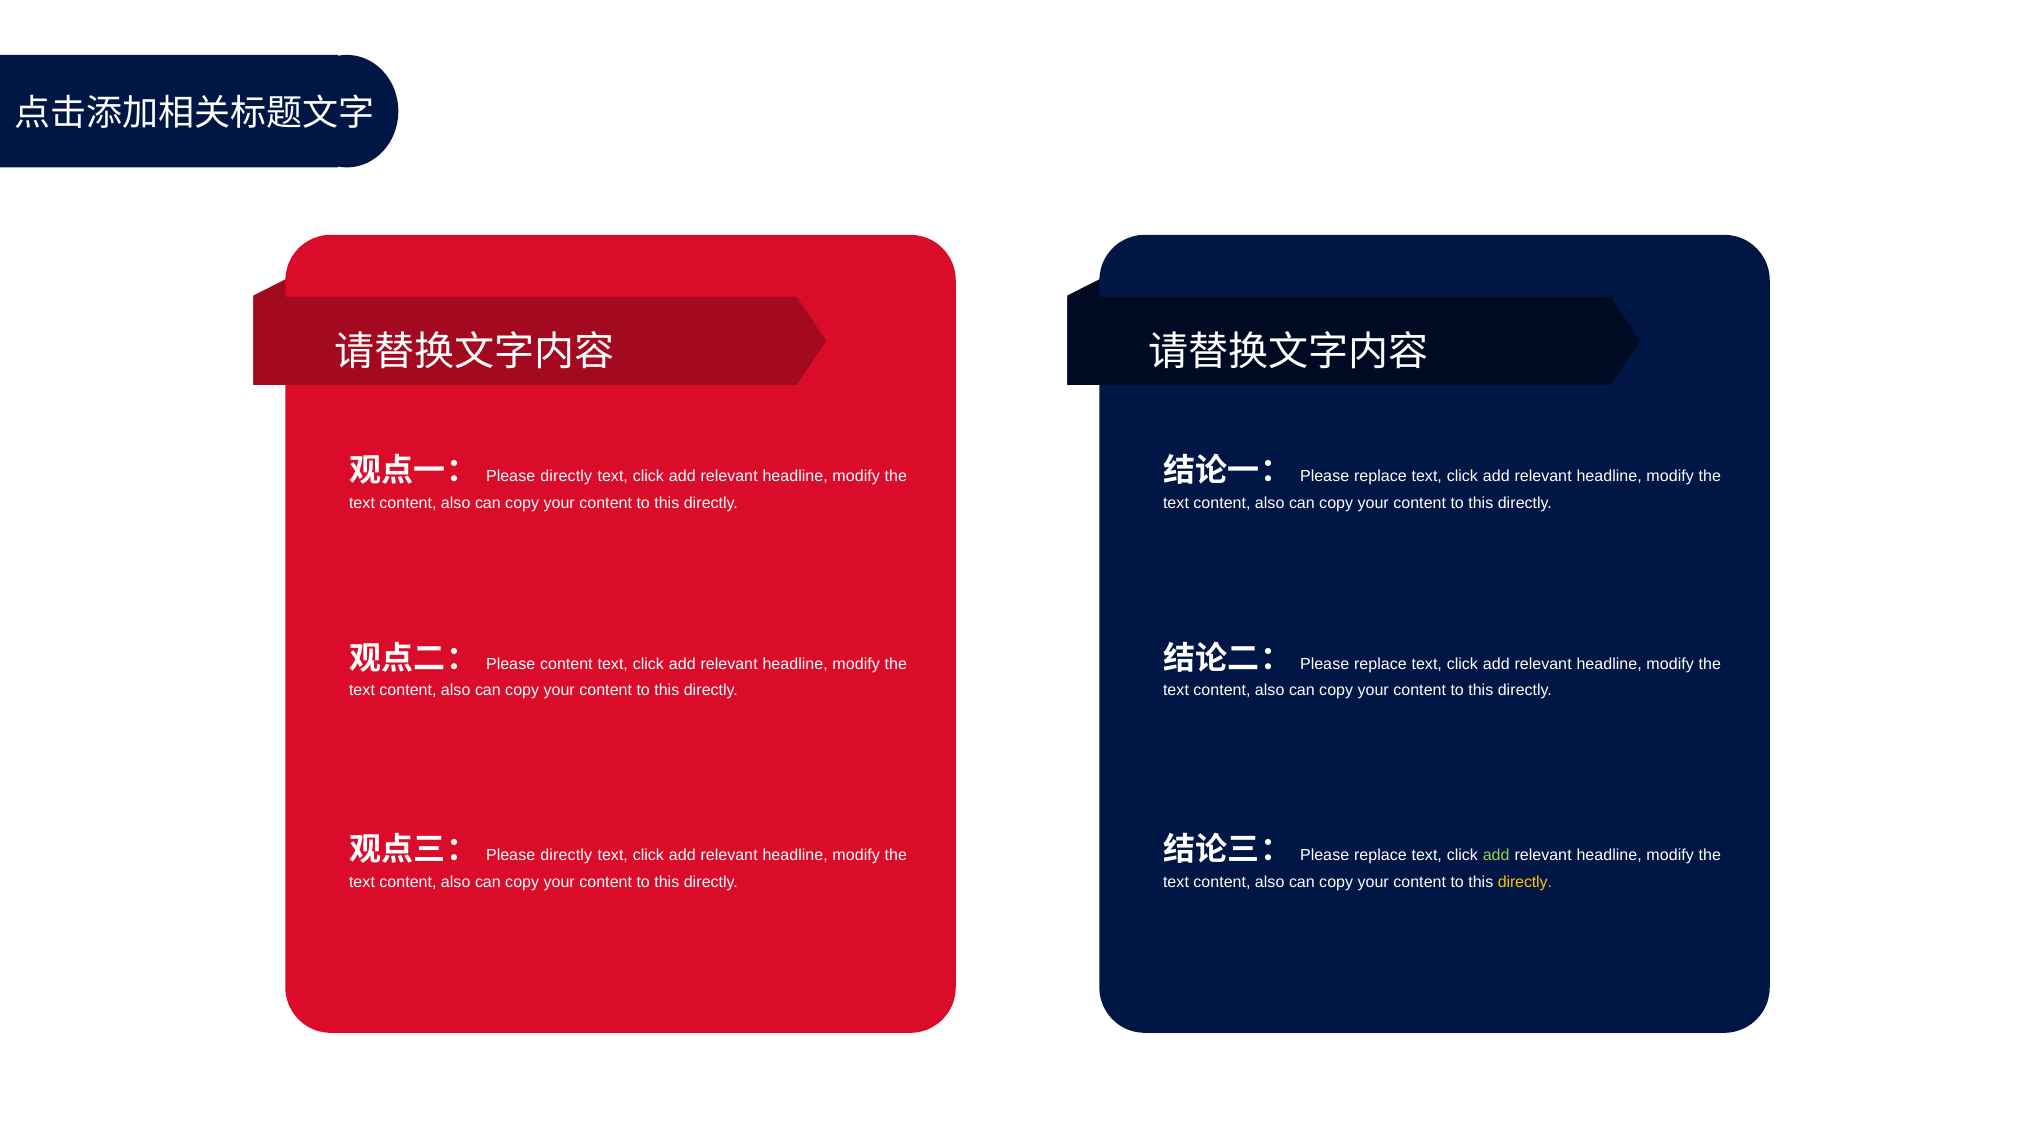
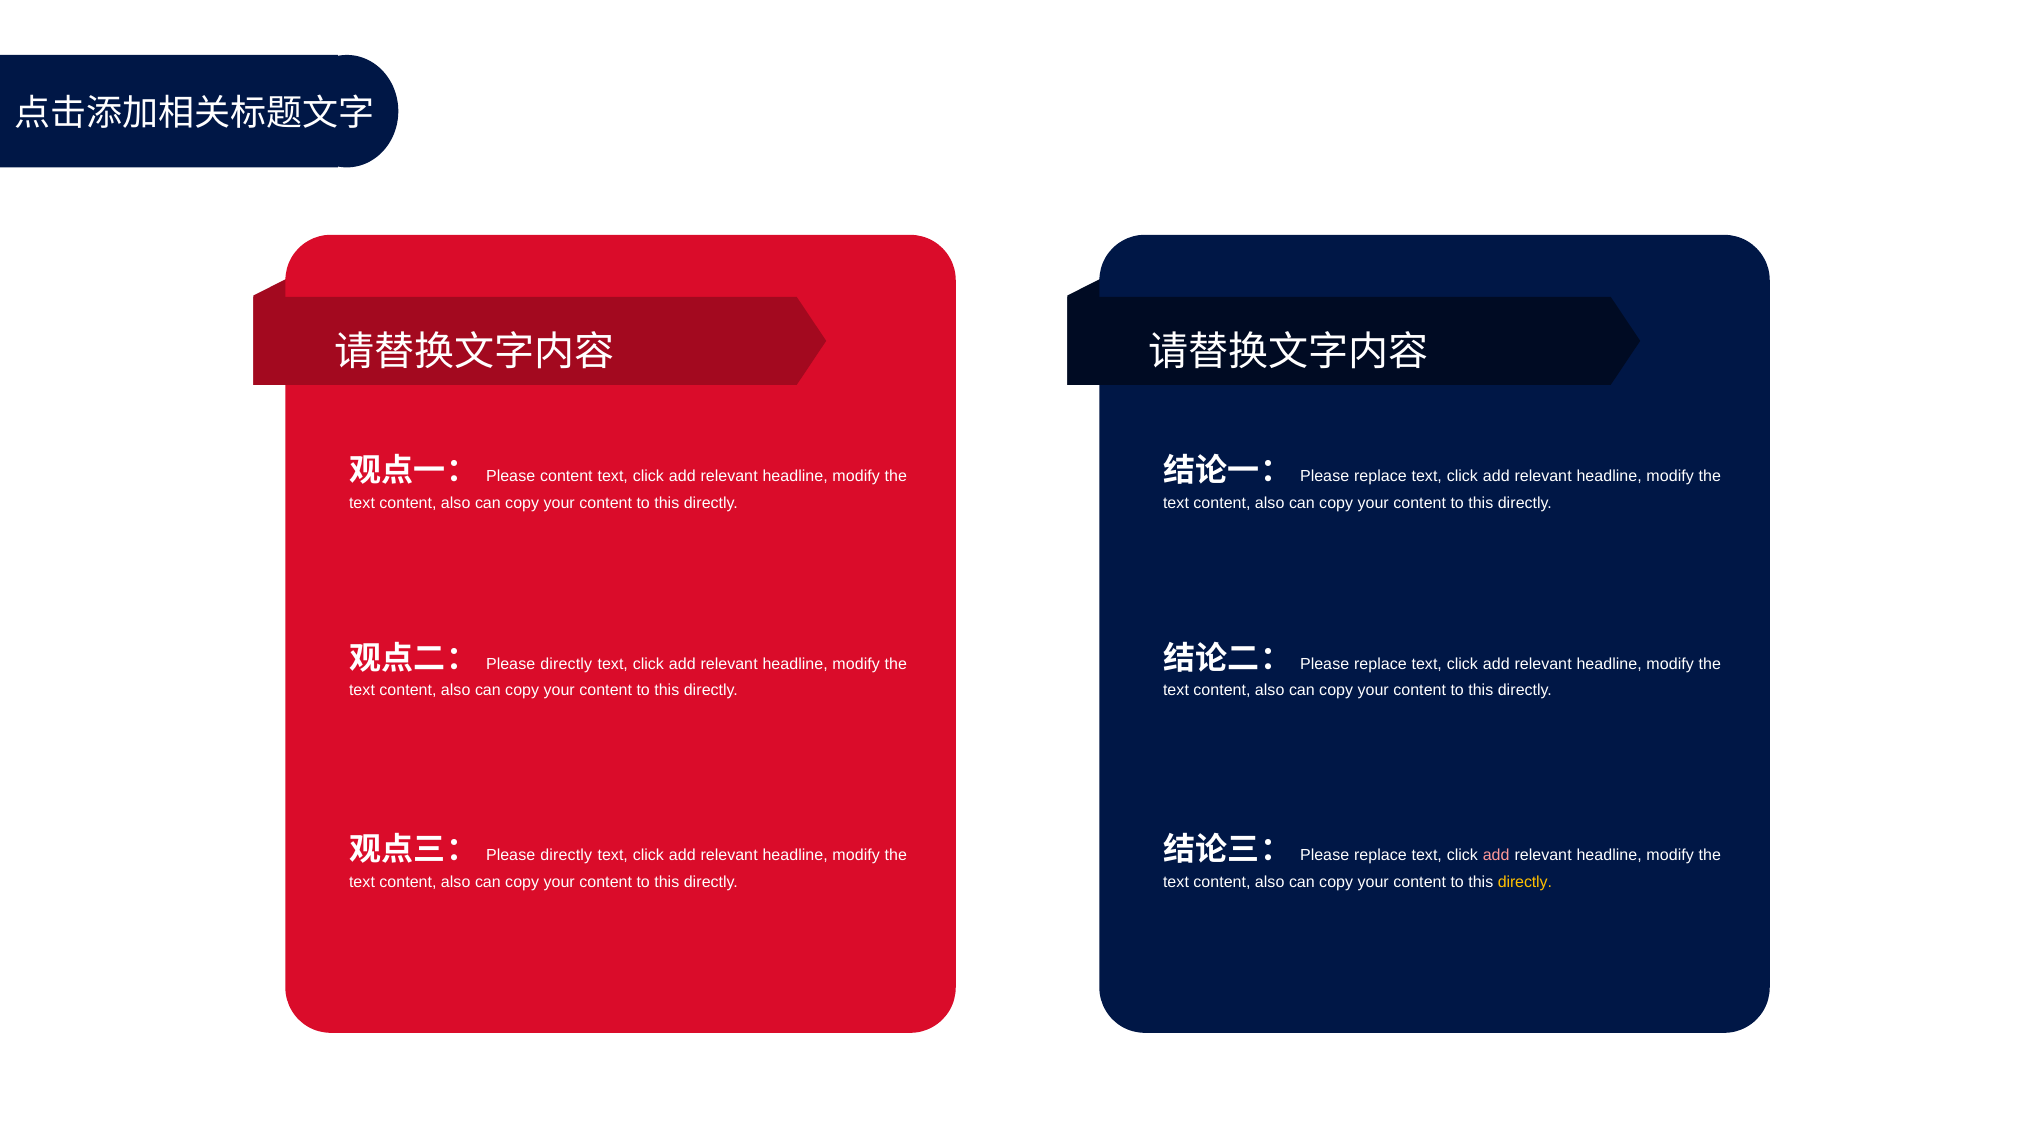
directly at (566, 477): directly -> content
content at (566, 664): content -> directly
add at (1496, 856) colour: light green -> pink
